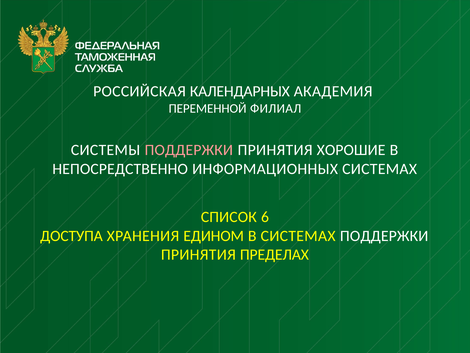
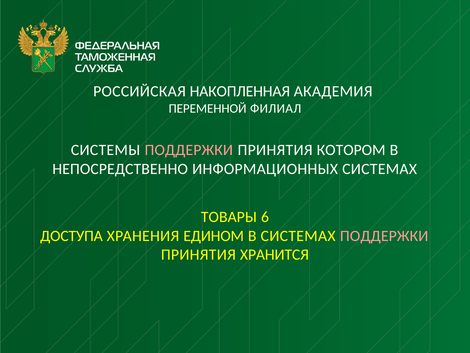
КАЛЕНДАРНЫХ: КАЛЕНДАРНЫХ -> НАКОПЛЕННАЯ
ХОРОШИЕ: ХОРОШИЕ -> КОТОРОМ
СПИСОК: СПИСОК -> ТОВАРЫ
ПОДДЕРЖКИ at (384, 236) colour: white -> pink
ПРЕДЕЛАХ: ПРЕДЕЛАХ -> ХРАНИТСЯ
